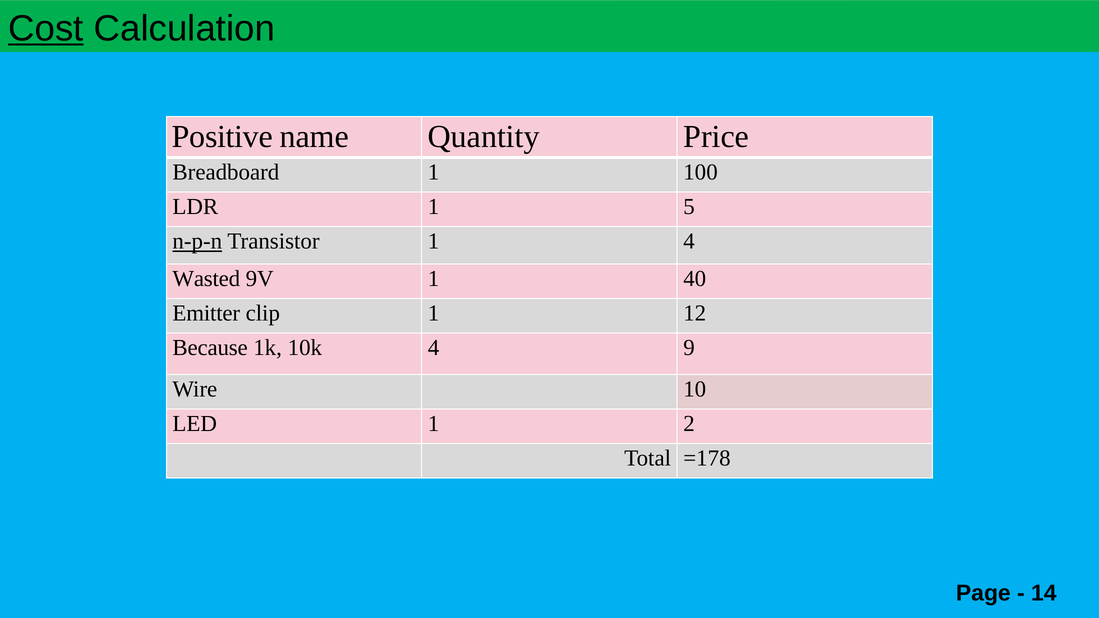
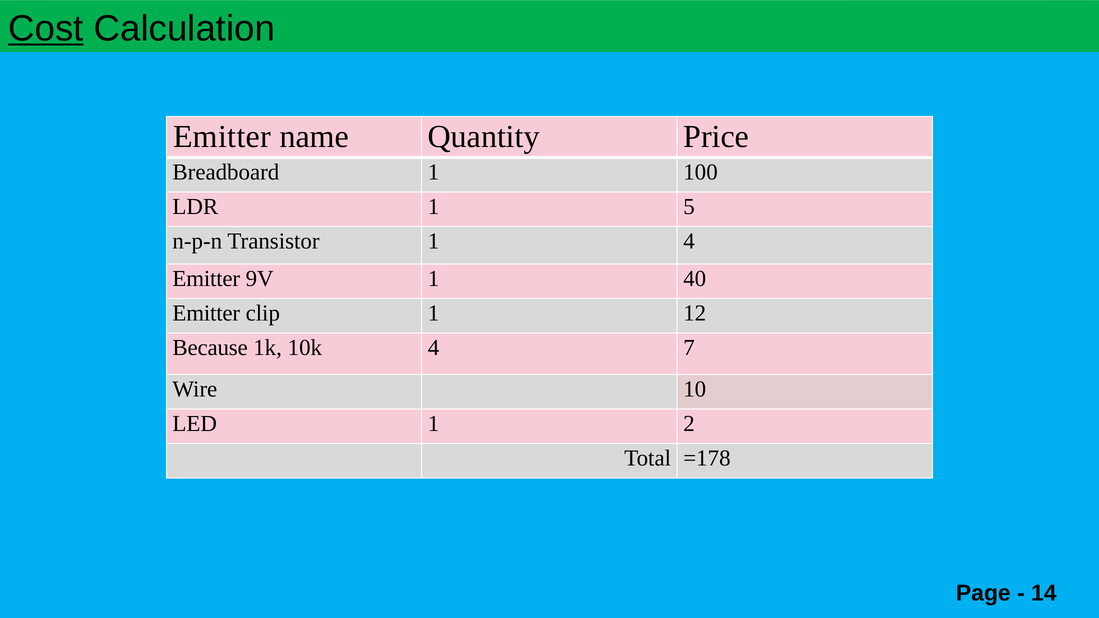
Positive at (222, 137): Positive -> Emitter
n-p-n underline: present -> none
Wasted at (206, 279): Wasted -> Emitter
9: 9 -> 7
